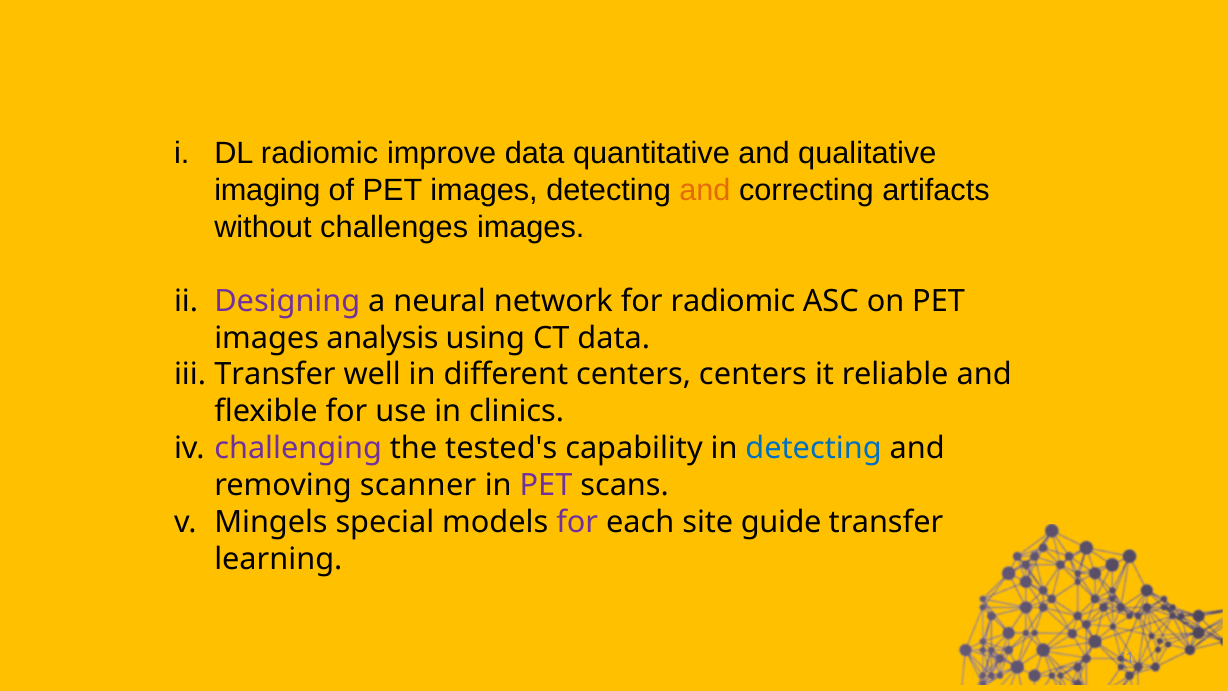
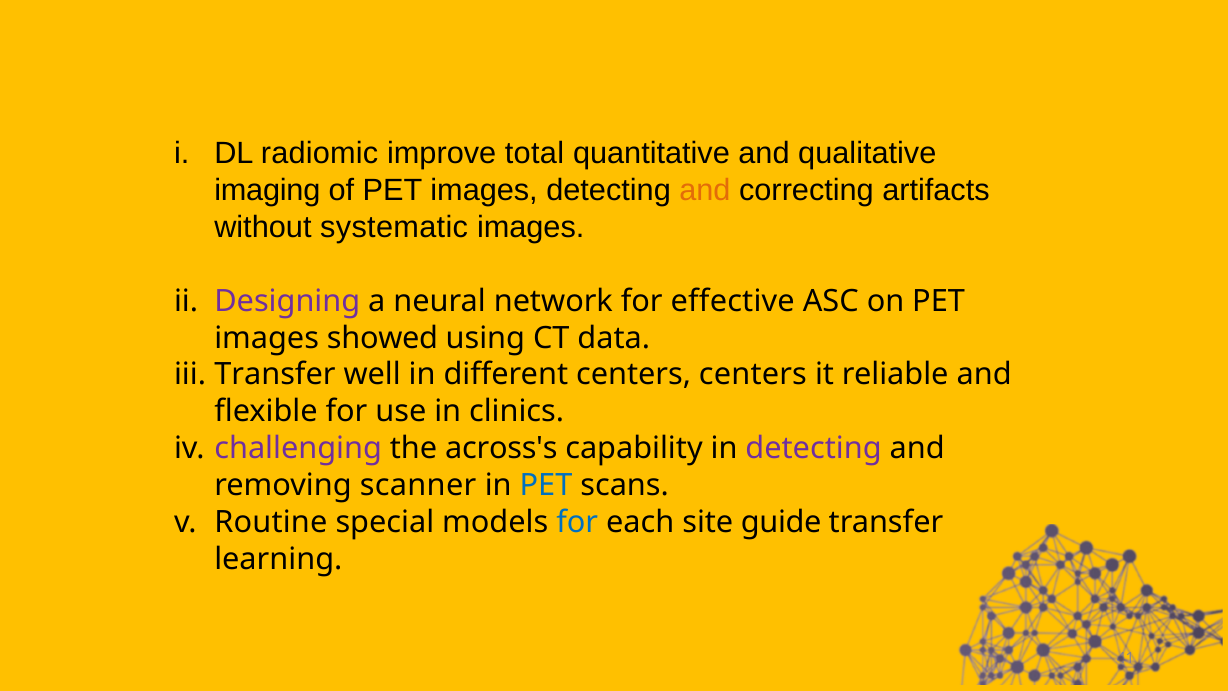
improve data: data -> total
challenges: challenges -> systematic
for radiomic: radiomic -> effective
analysis: analysis -> showed
tested's: tested's -> across's
detecting at (814, 448) colour: blue -> purple
PET at (546, 485) colour: purple -> blue
Mingels: Mingels -> Routine
for at (577, 522) colour: purple -> blue
